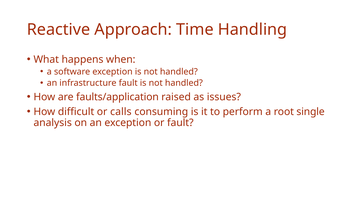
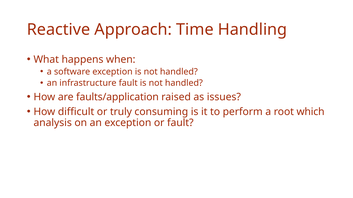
calls: calls -> truly
single: single -> which
